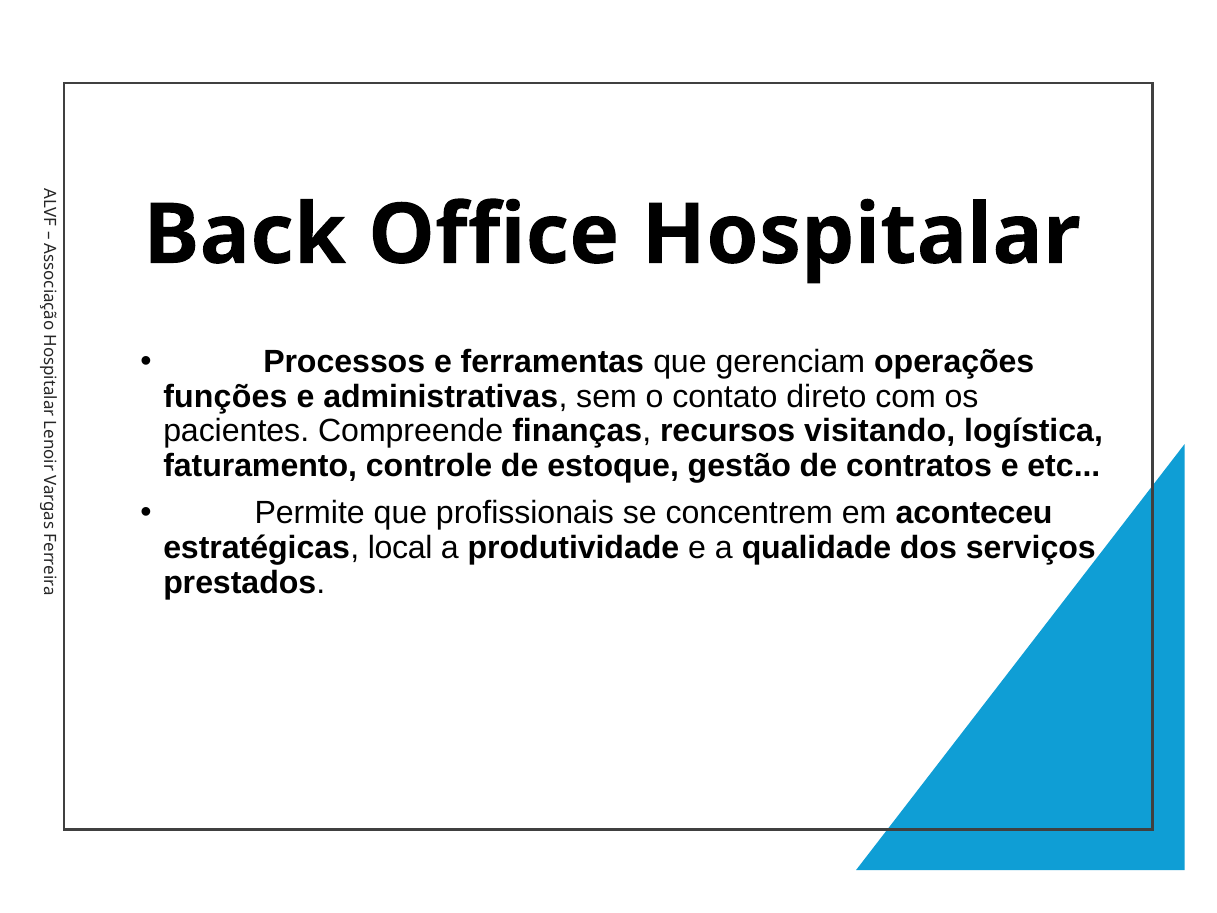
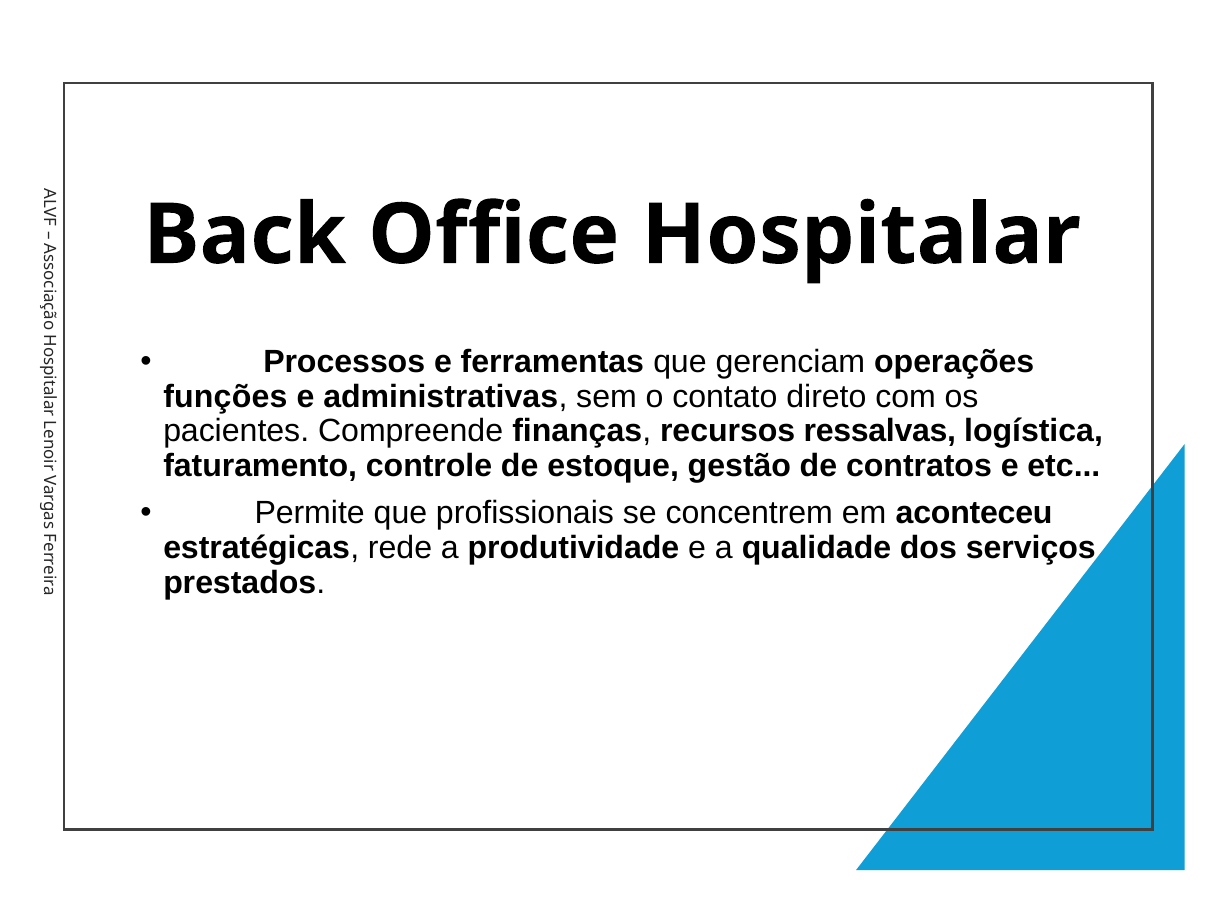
visitando: visitando -> ressalvas
local: local -> rede
